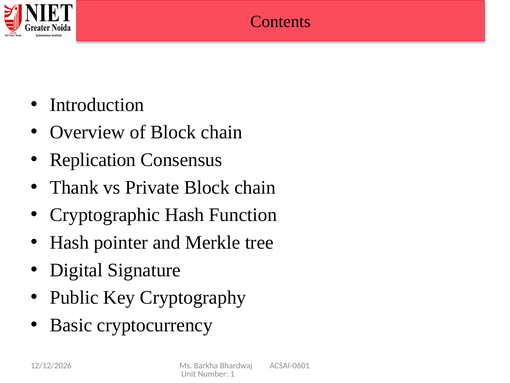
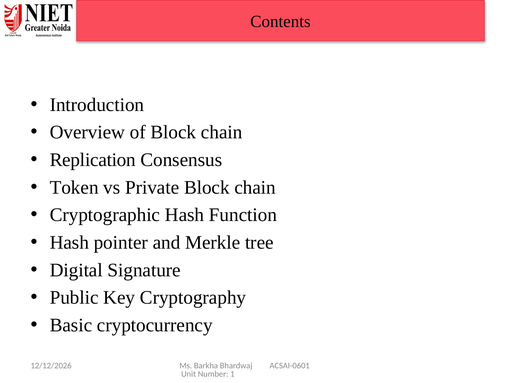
Thank: Thank -> Token
